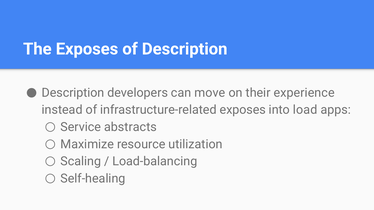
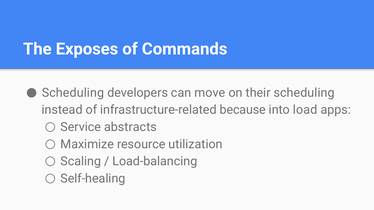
of Description: Description -> Commands
Description at (73, 93): Description -> Scheduling
their experience: experience -> scheduling
infrastructure-related exposes: exposes -> because
